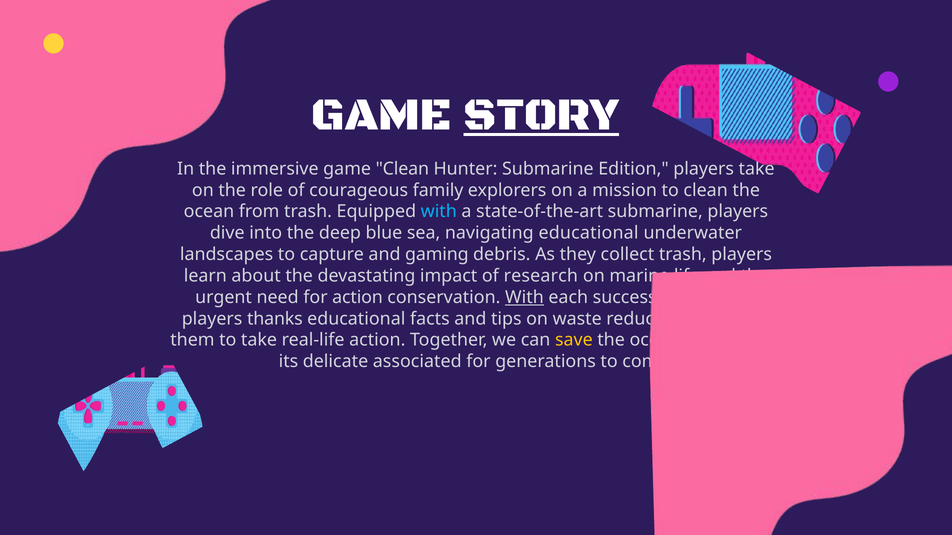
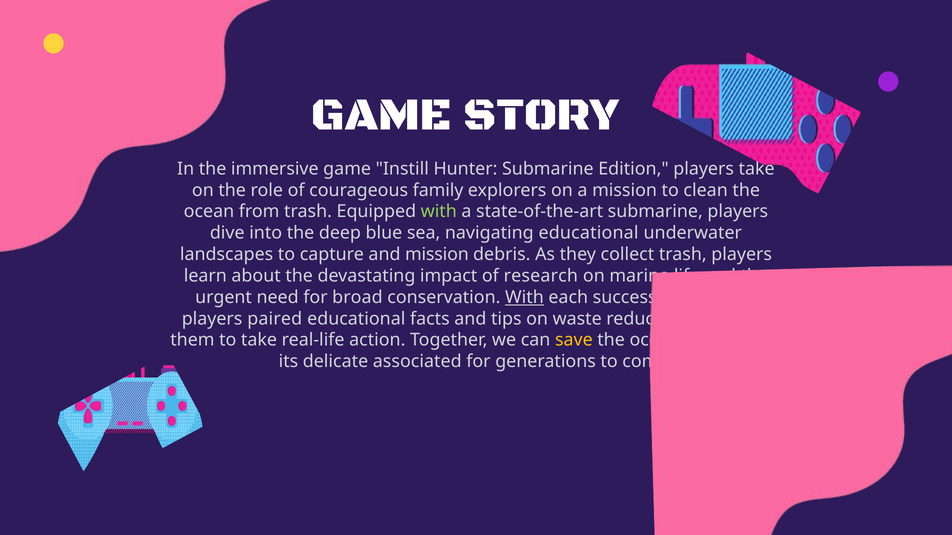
STORY underline: present -> none
Clean at (402, 169): Clean -> Instill
with at (439, 212) colour: light blue -> light green
and gaming: gaming -> mission
for action: action -> broad
thanks: thanks -> paired
